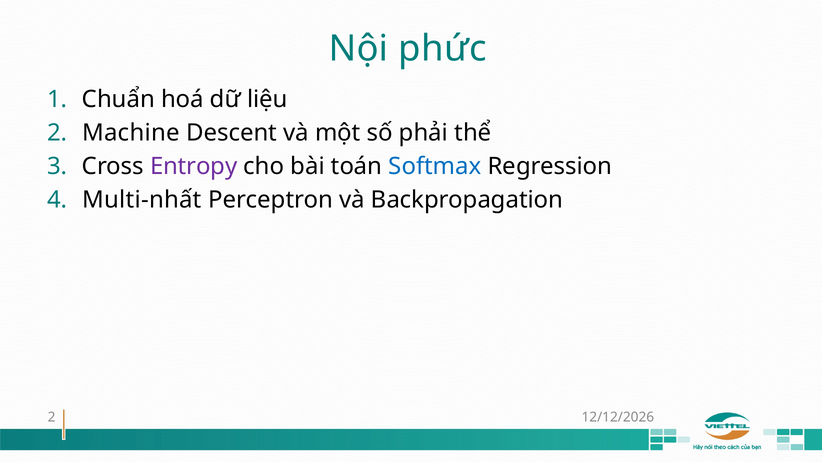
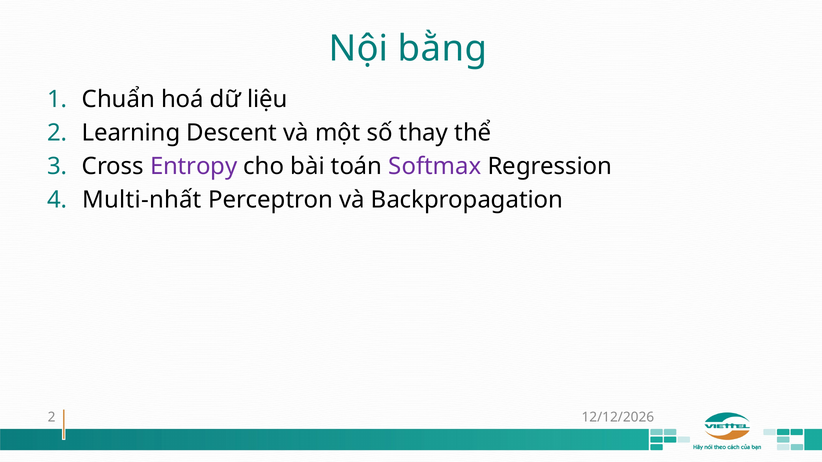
phức: phức -> bằng
Machine: Machine -> Learning
phải: phải -> thay
Softmax colour: blue -> purple
